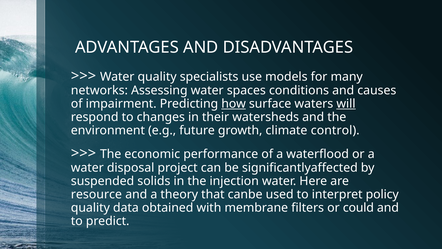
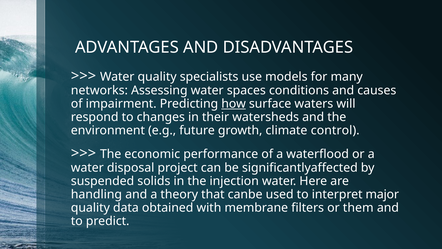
will underline: present -> none
resource: resource -> handling
policy: policy -> major
could: could -> them
